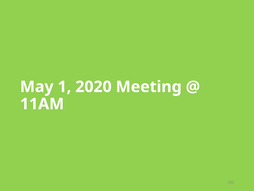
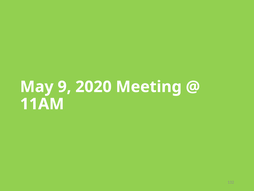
1: 1 -> 9
